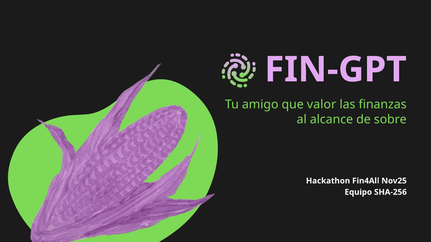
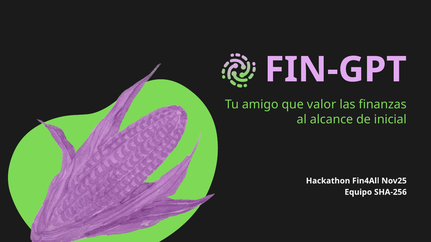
sobre: sobre -> inicial
